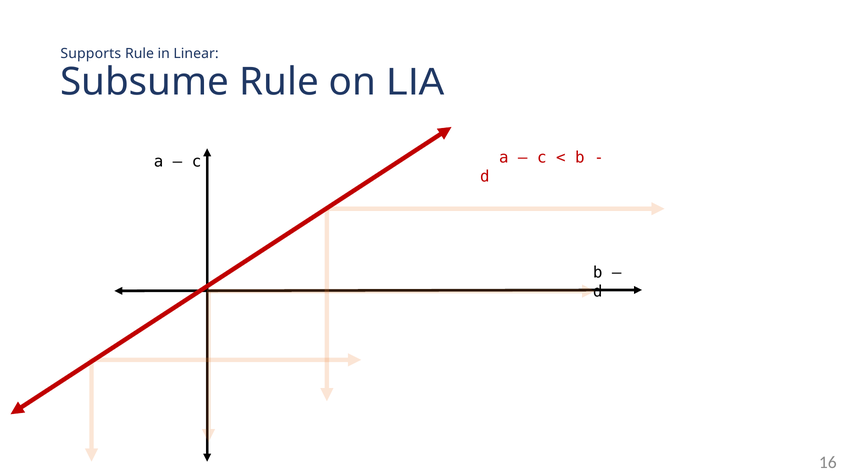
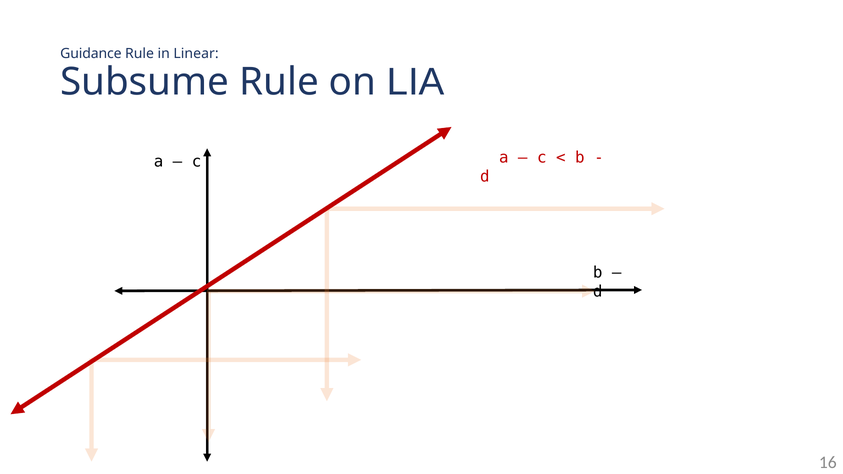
Supports: Supports -> Guidance
